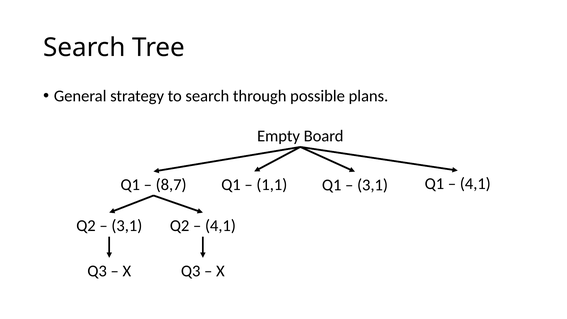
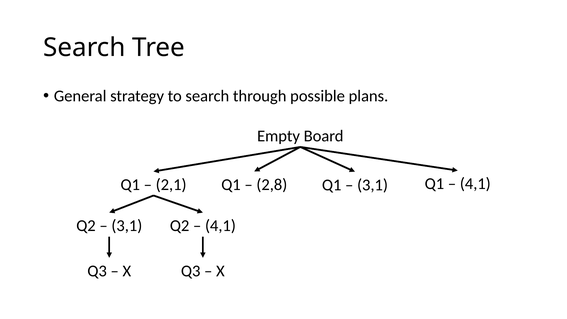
8,7: 8,7 -> 2,1
1,1: 1,1 -> 2,8
